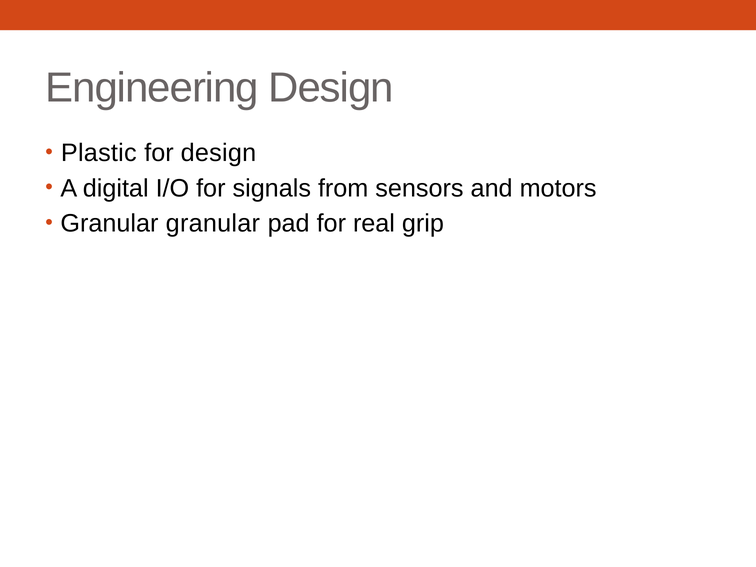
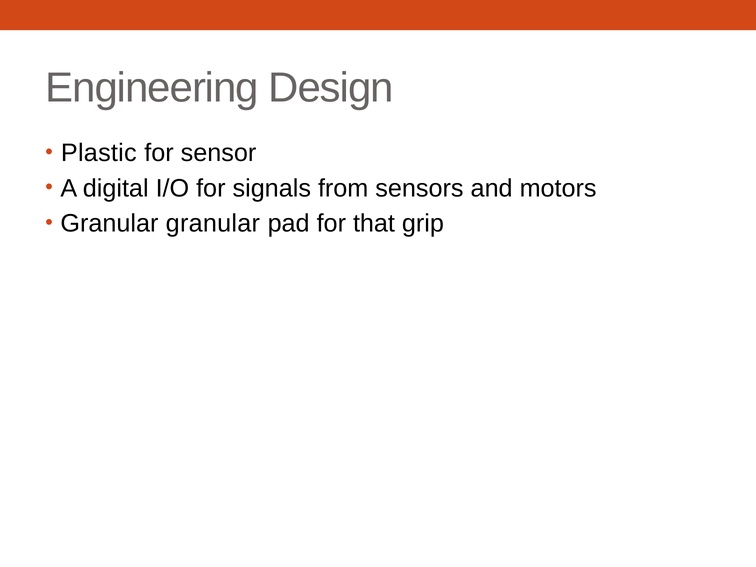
for design: design -> sensor
real: real -> that
